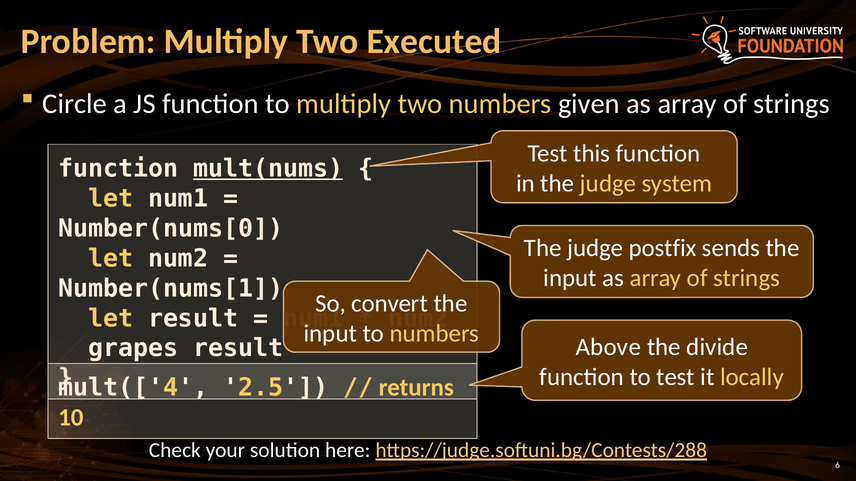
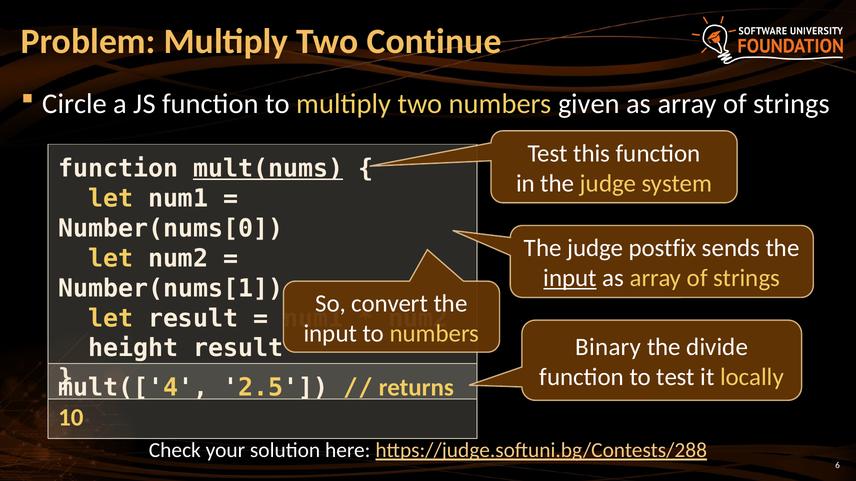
Executed: Executed -> Continue
input at (570, 279) underline: none -> present
Above: Above -> Binary
grapes: grapes -> height
